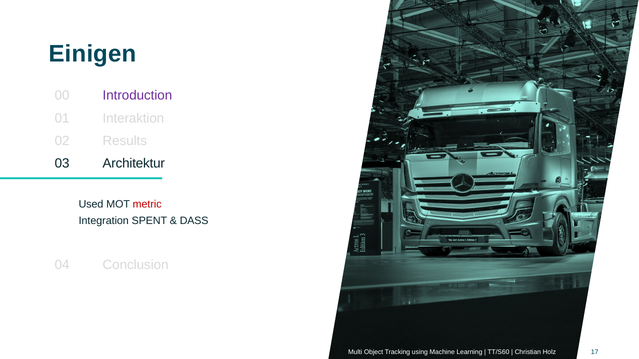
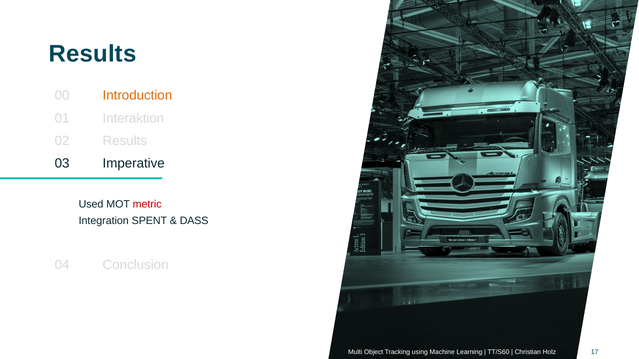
Einigen at (93, 54): Einigen -> Results
Introduction colour: purple -> orange
Architektur: Architektur -> Imperative
